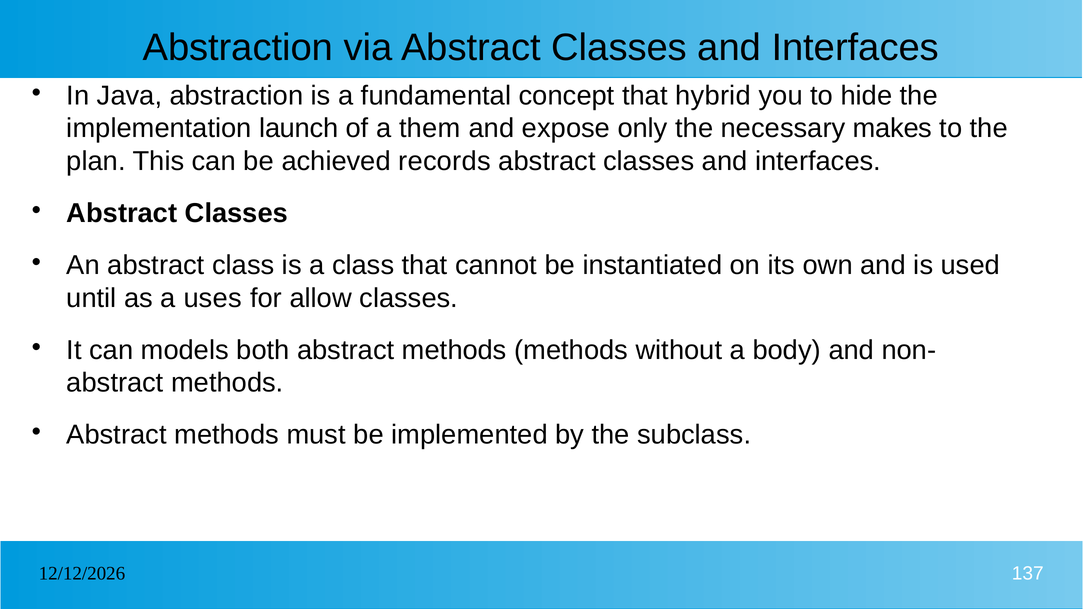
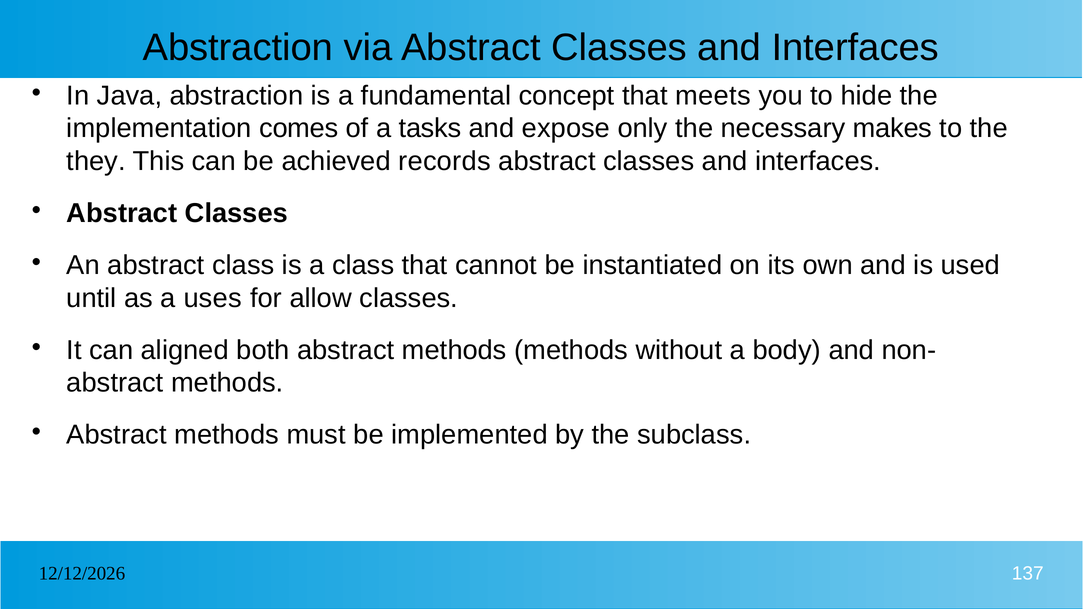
hybrid: hybrid -> meets
launch: launch -> comes
them: them -> tasks
plan: plan -> they
models: models -> aligned
